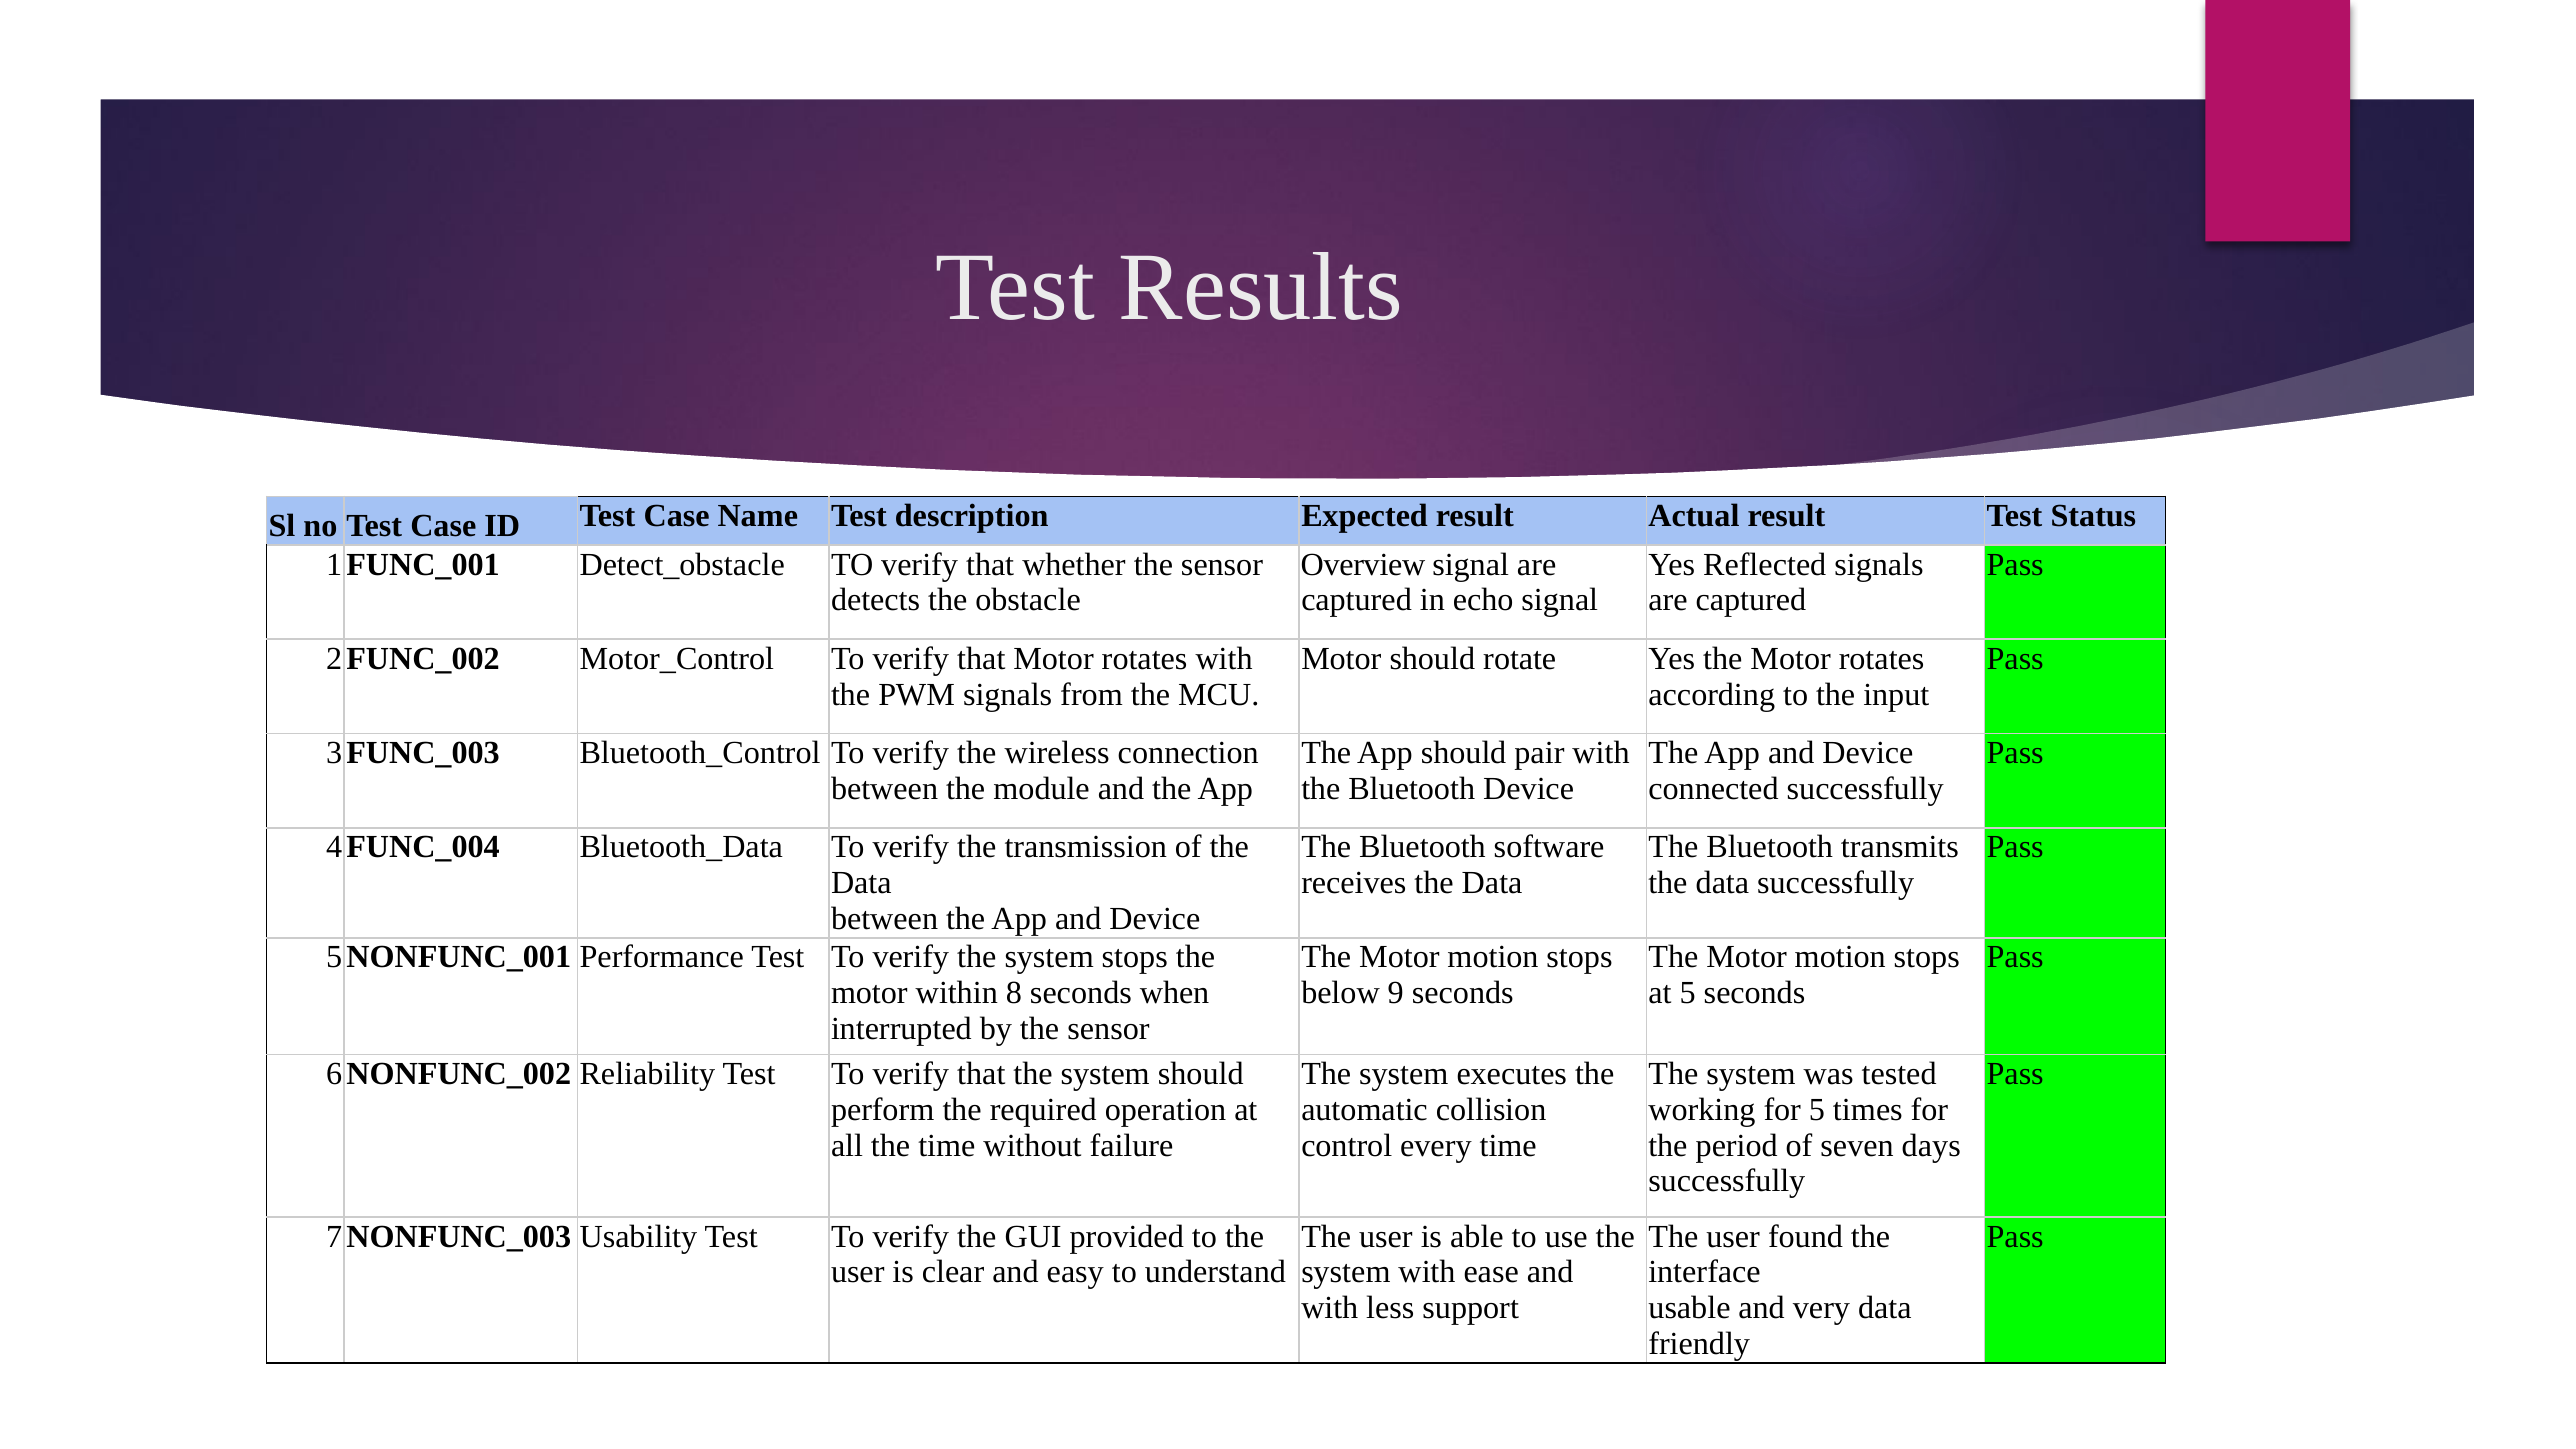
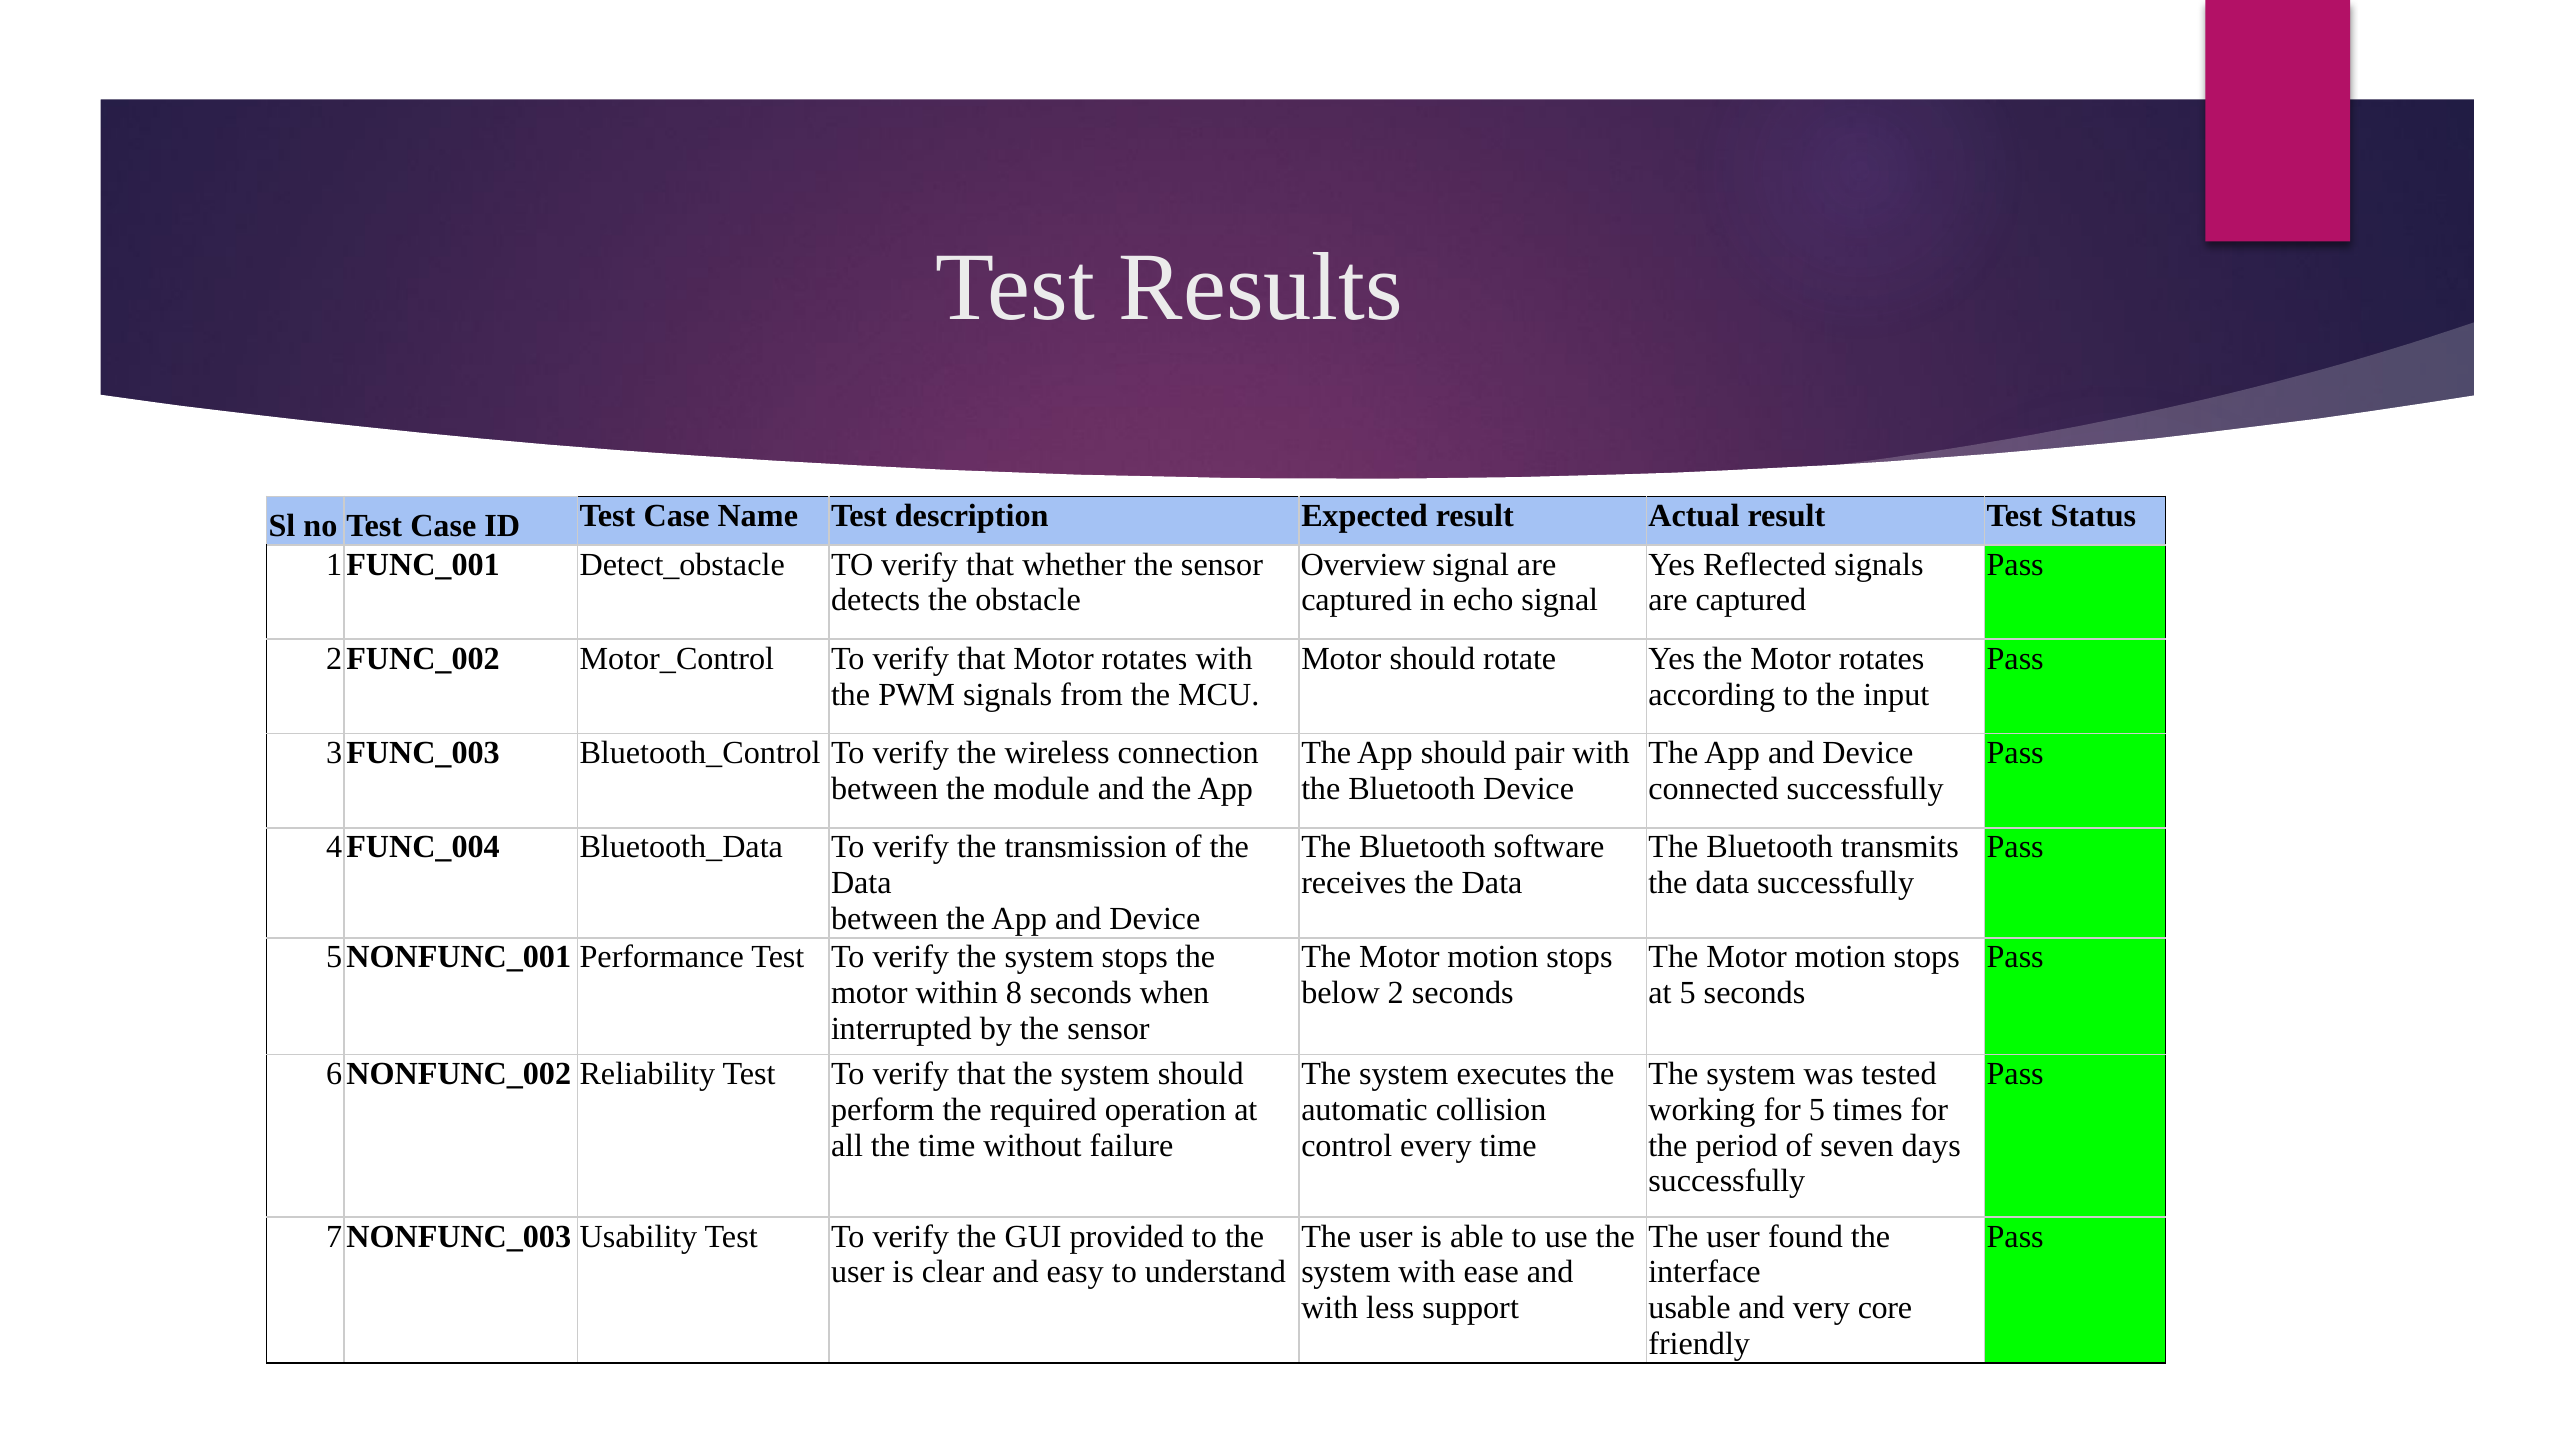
9: 9 -> 2
very data: data -> core
